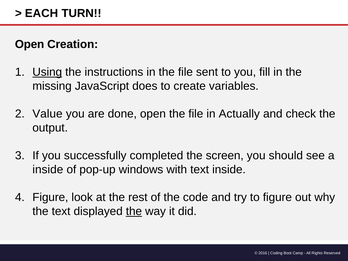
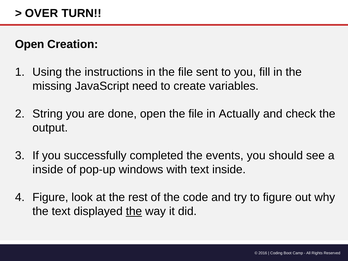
EACH: EACH -> OVER
Using underline: present -> none
does: does -> need
Value: Value -> String
screen: screen -> events
